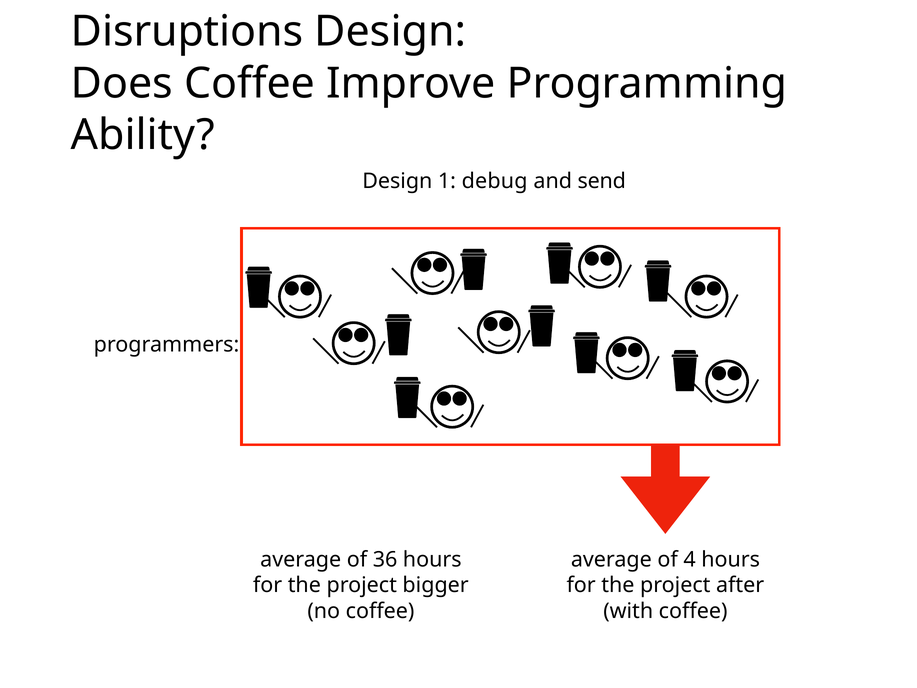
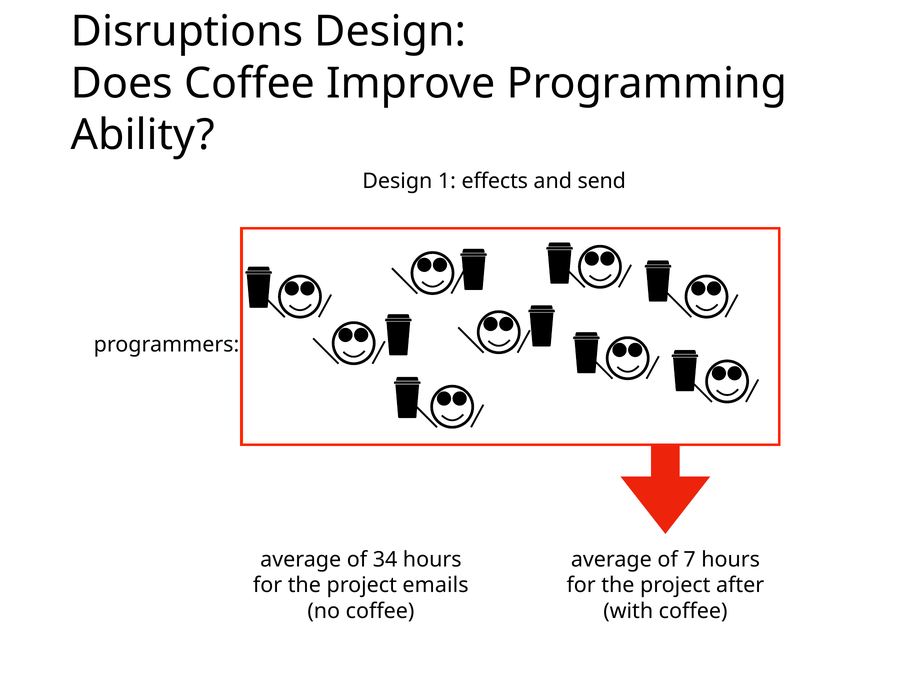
debug: debug -> effects
36: 36 -> 34
4: 4 -> 7
bigger: bigger -> emails
